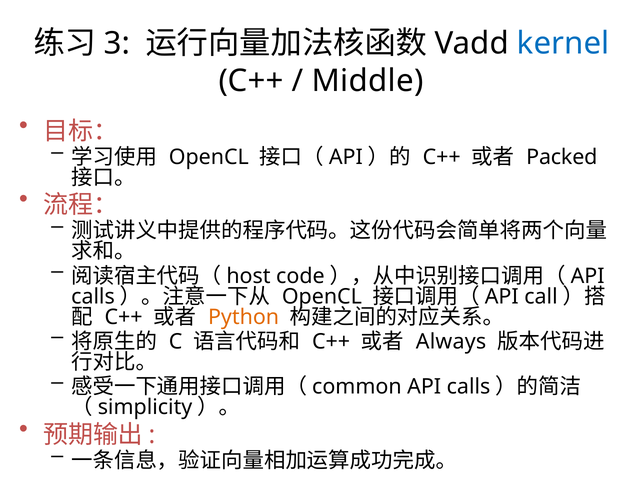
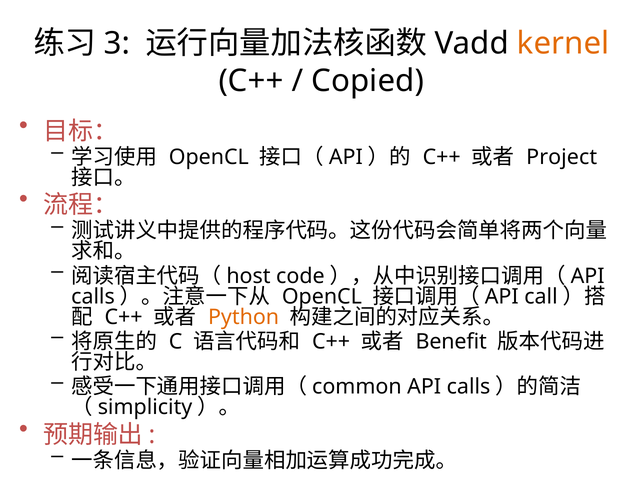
kernel colour: blue -> orange
Middle: Middle -> Copied
Packed: Packed -> Project
Always: Always -> Benefit
